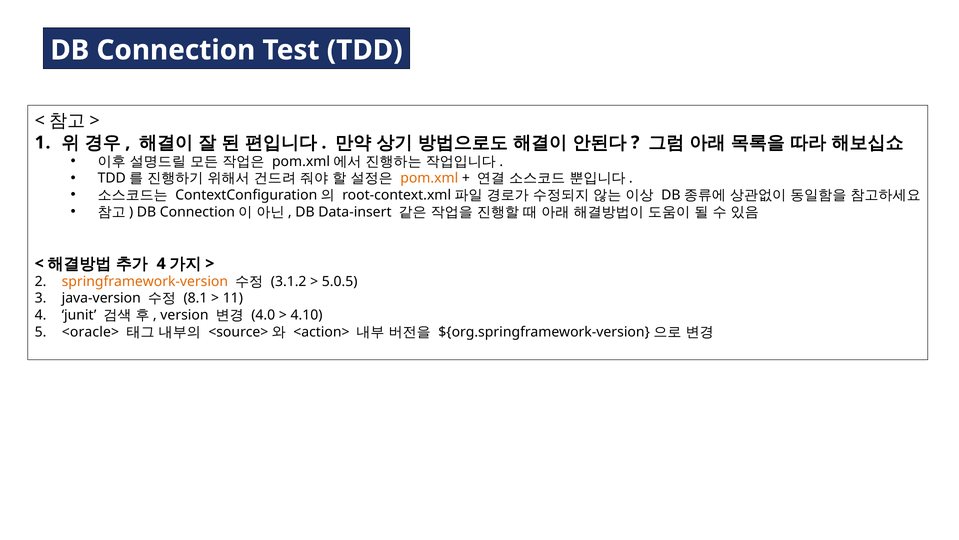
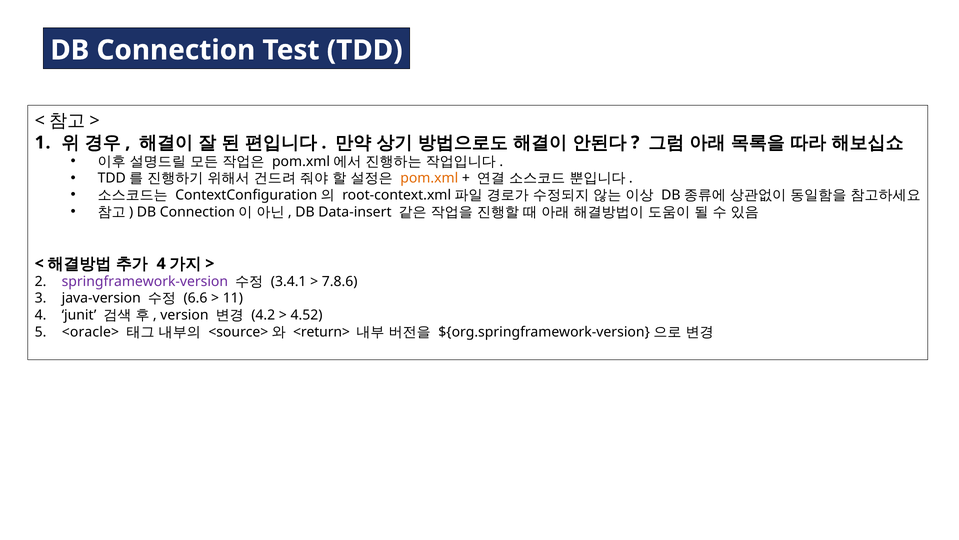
springframework-version colour: orange -> purple
3.1.2: 3.1.2 -> 3.4.1
5.0.5: 5.0.5 -> 7.8.6
8.1: 8.1 -> 6.6
4.0: 4.0 -> 4.2
4.10: 4.10 -> 4.52
<action>: <action> -> <return>
